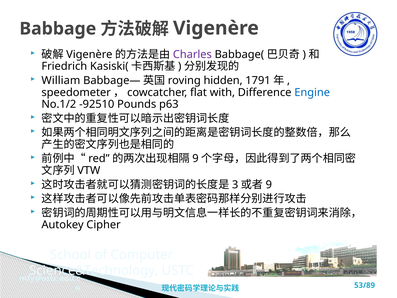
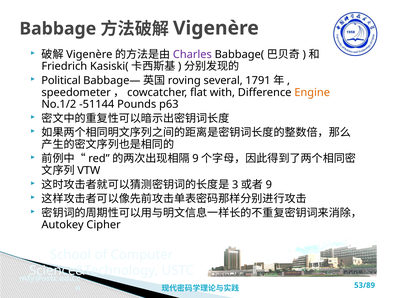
William: William -> Political
hidden: hidden -> several
Engine colour: blue -> orange
-92510: -92510 -> -51144
